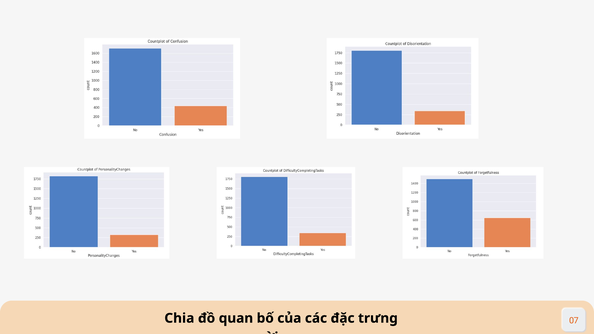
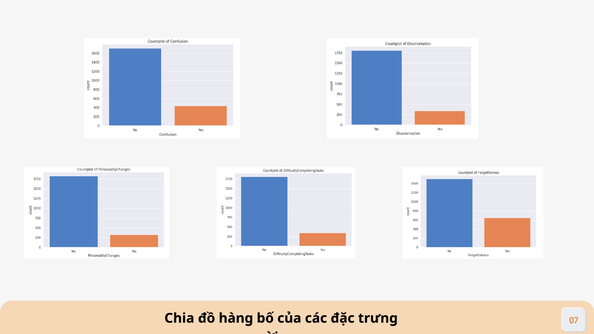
quan: quan -> hàng
